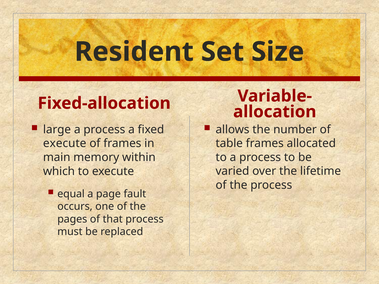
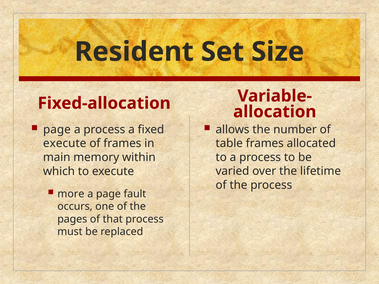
large at (57, 130): large -> page
equal: equal -> more
